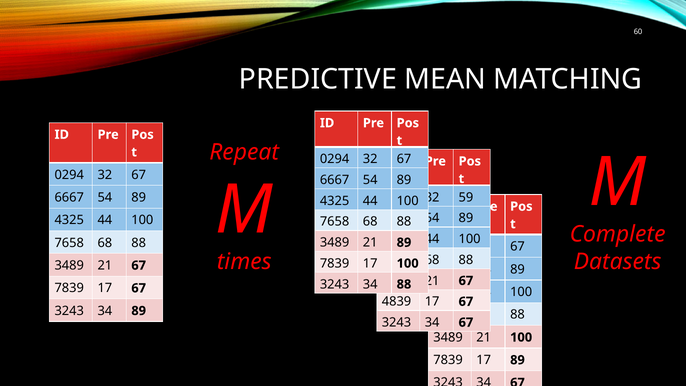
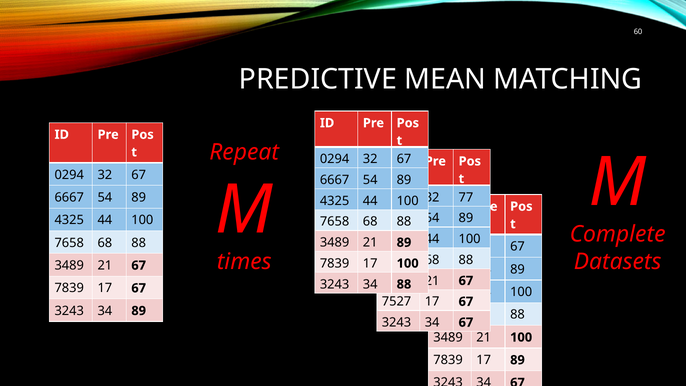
59: 59 -> 77
4839: 4839 -> 7527
